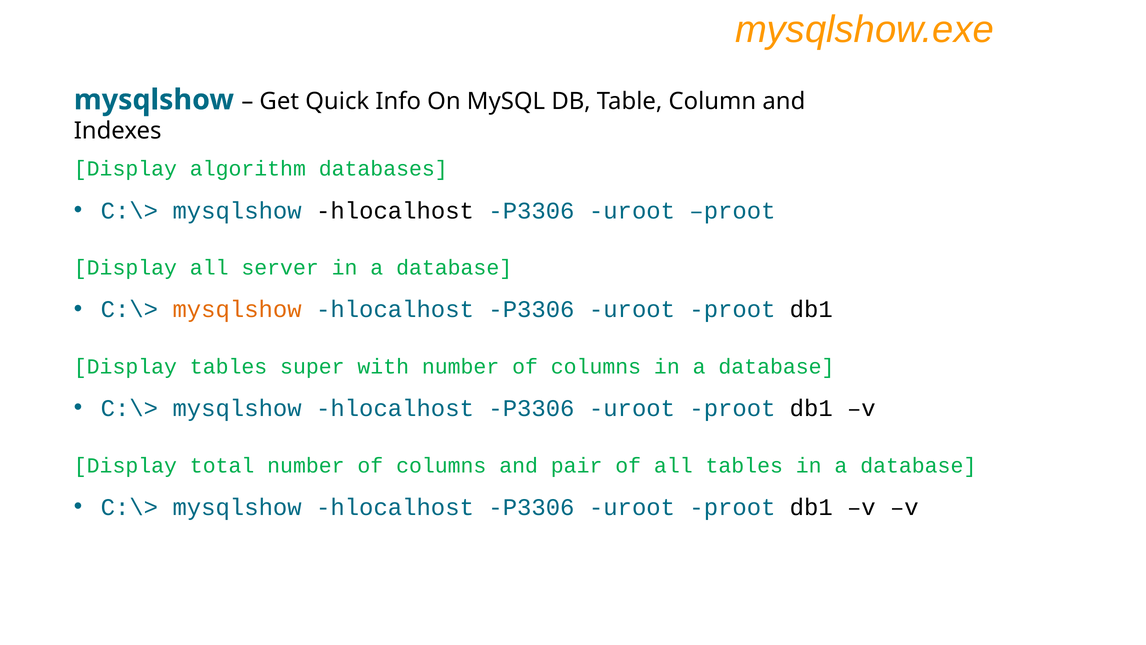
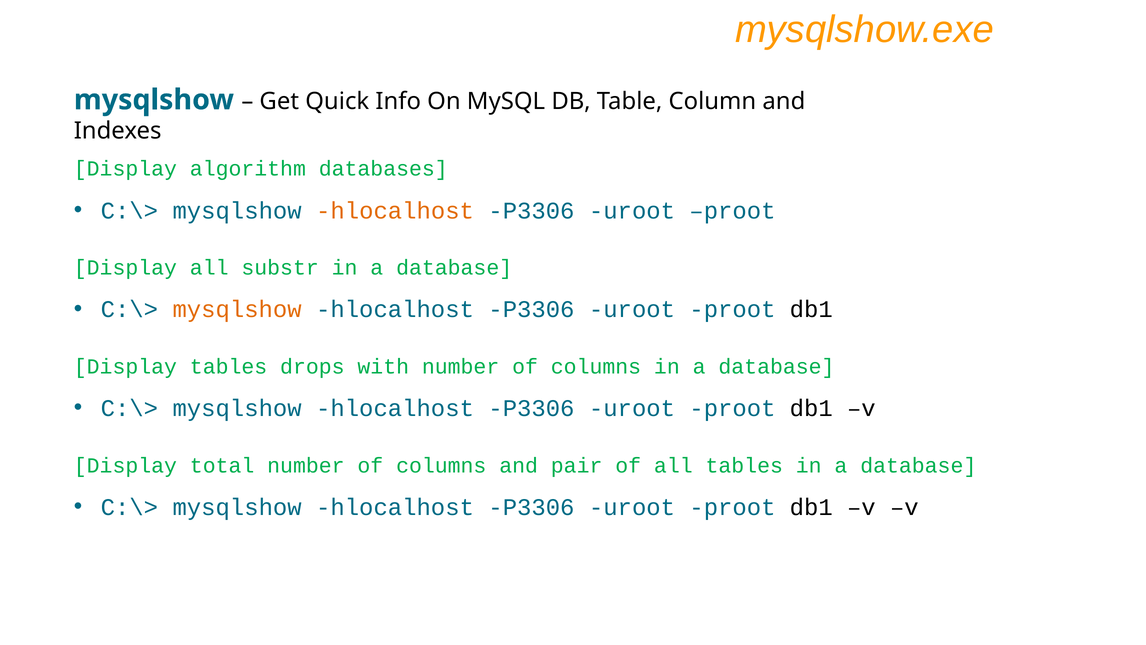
hlocalhost at (395, 211) colour: black -> orange
server: server -> substr
super: super -> drops
